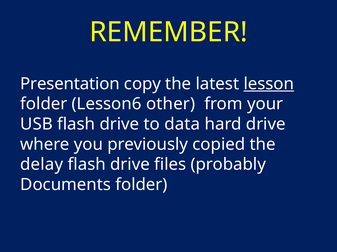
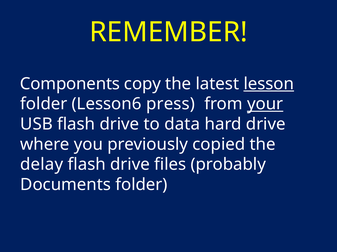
Presentation: Presentation -> Components
other: other -> press
your underline: none -> present
